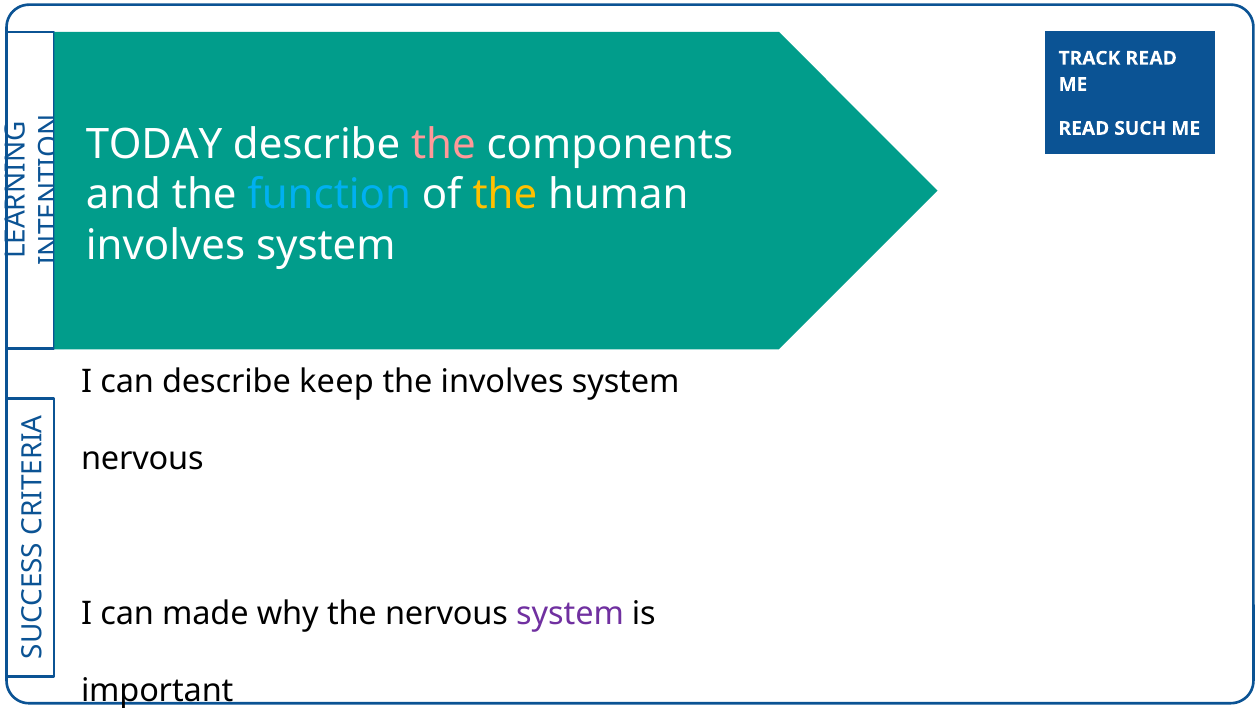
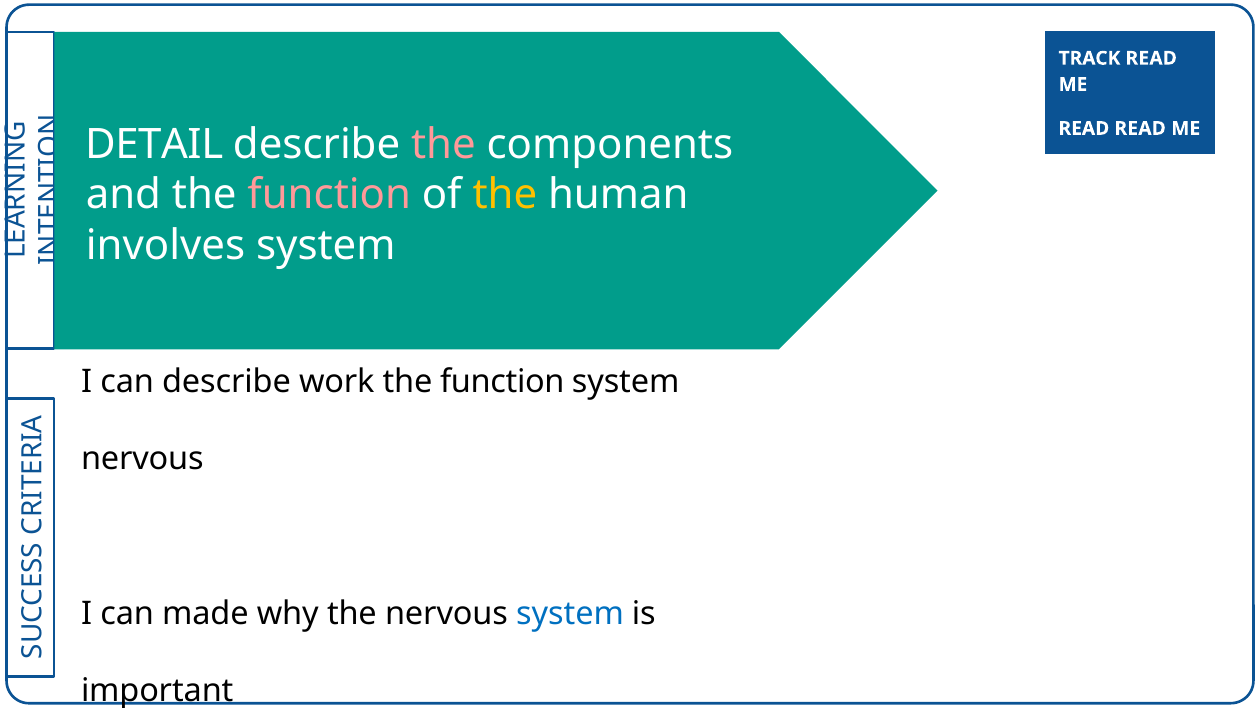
READ SUCH: SUCH -> READ
TODAY: TODAY -> DETAIL
function at (329, 195) colour: light blue -> pink
keep: keep -> work
involves at (502, 382): involves -> function
system at (570, 613) colour: purple -> blue
